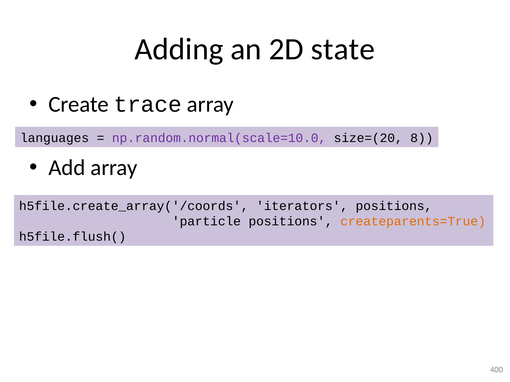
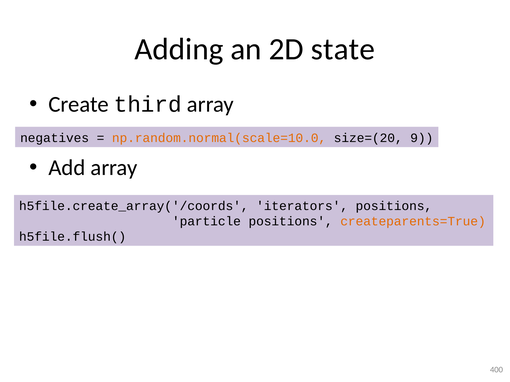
trace: trace -> third
languages: languages -> negatives
np.random.normal(scale=10.0 colour: purple -> orange
8: 8 -> 9
